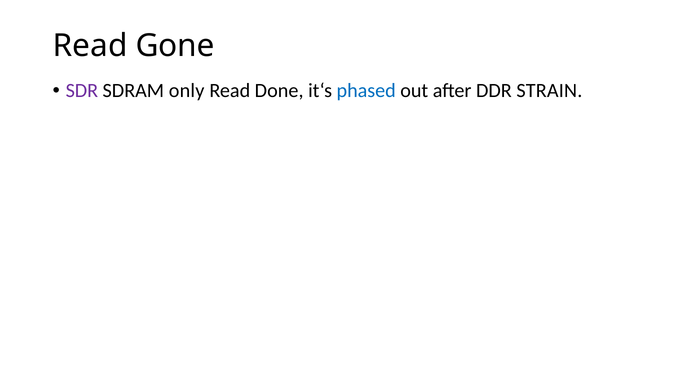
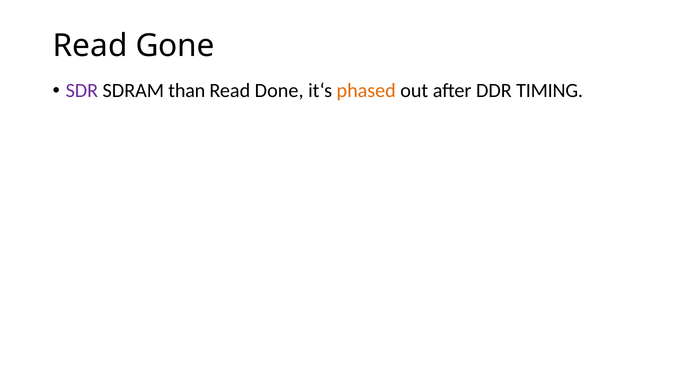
only: only -> than
phased colour: blue -> orange
STRAIN: STRAIN -> TIMING
